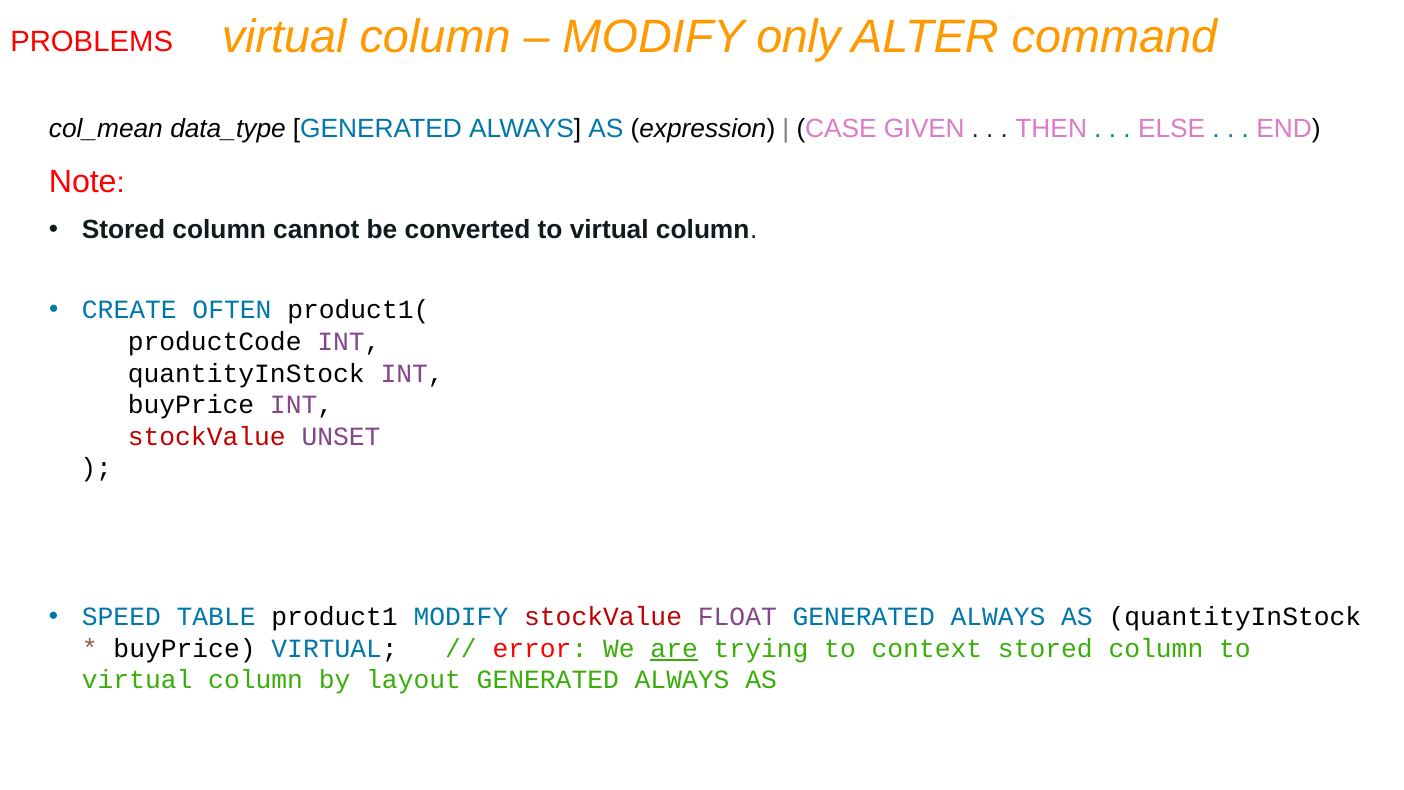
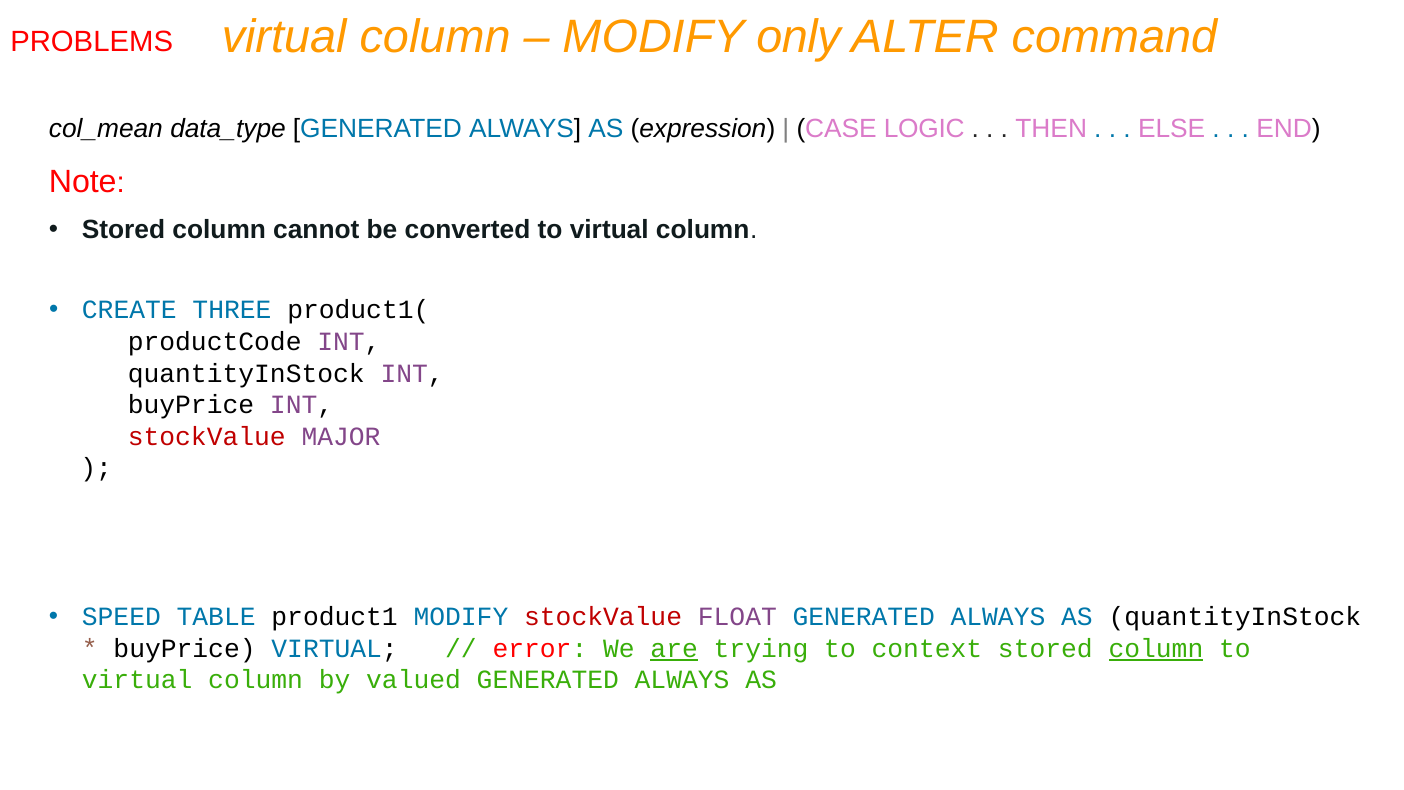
GIVEN: GIVEN -> LOGIC
OFTEN: OFTEN -> THREE
UNSET: UNSET -> MAJOR
column at (1156, 648) underline: none -> present
layout: layout -> valued
